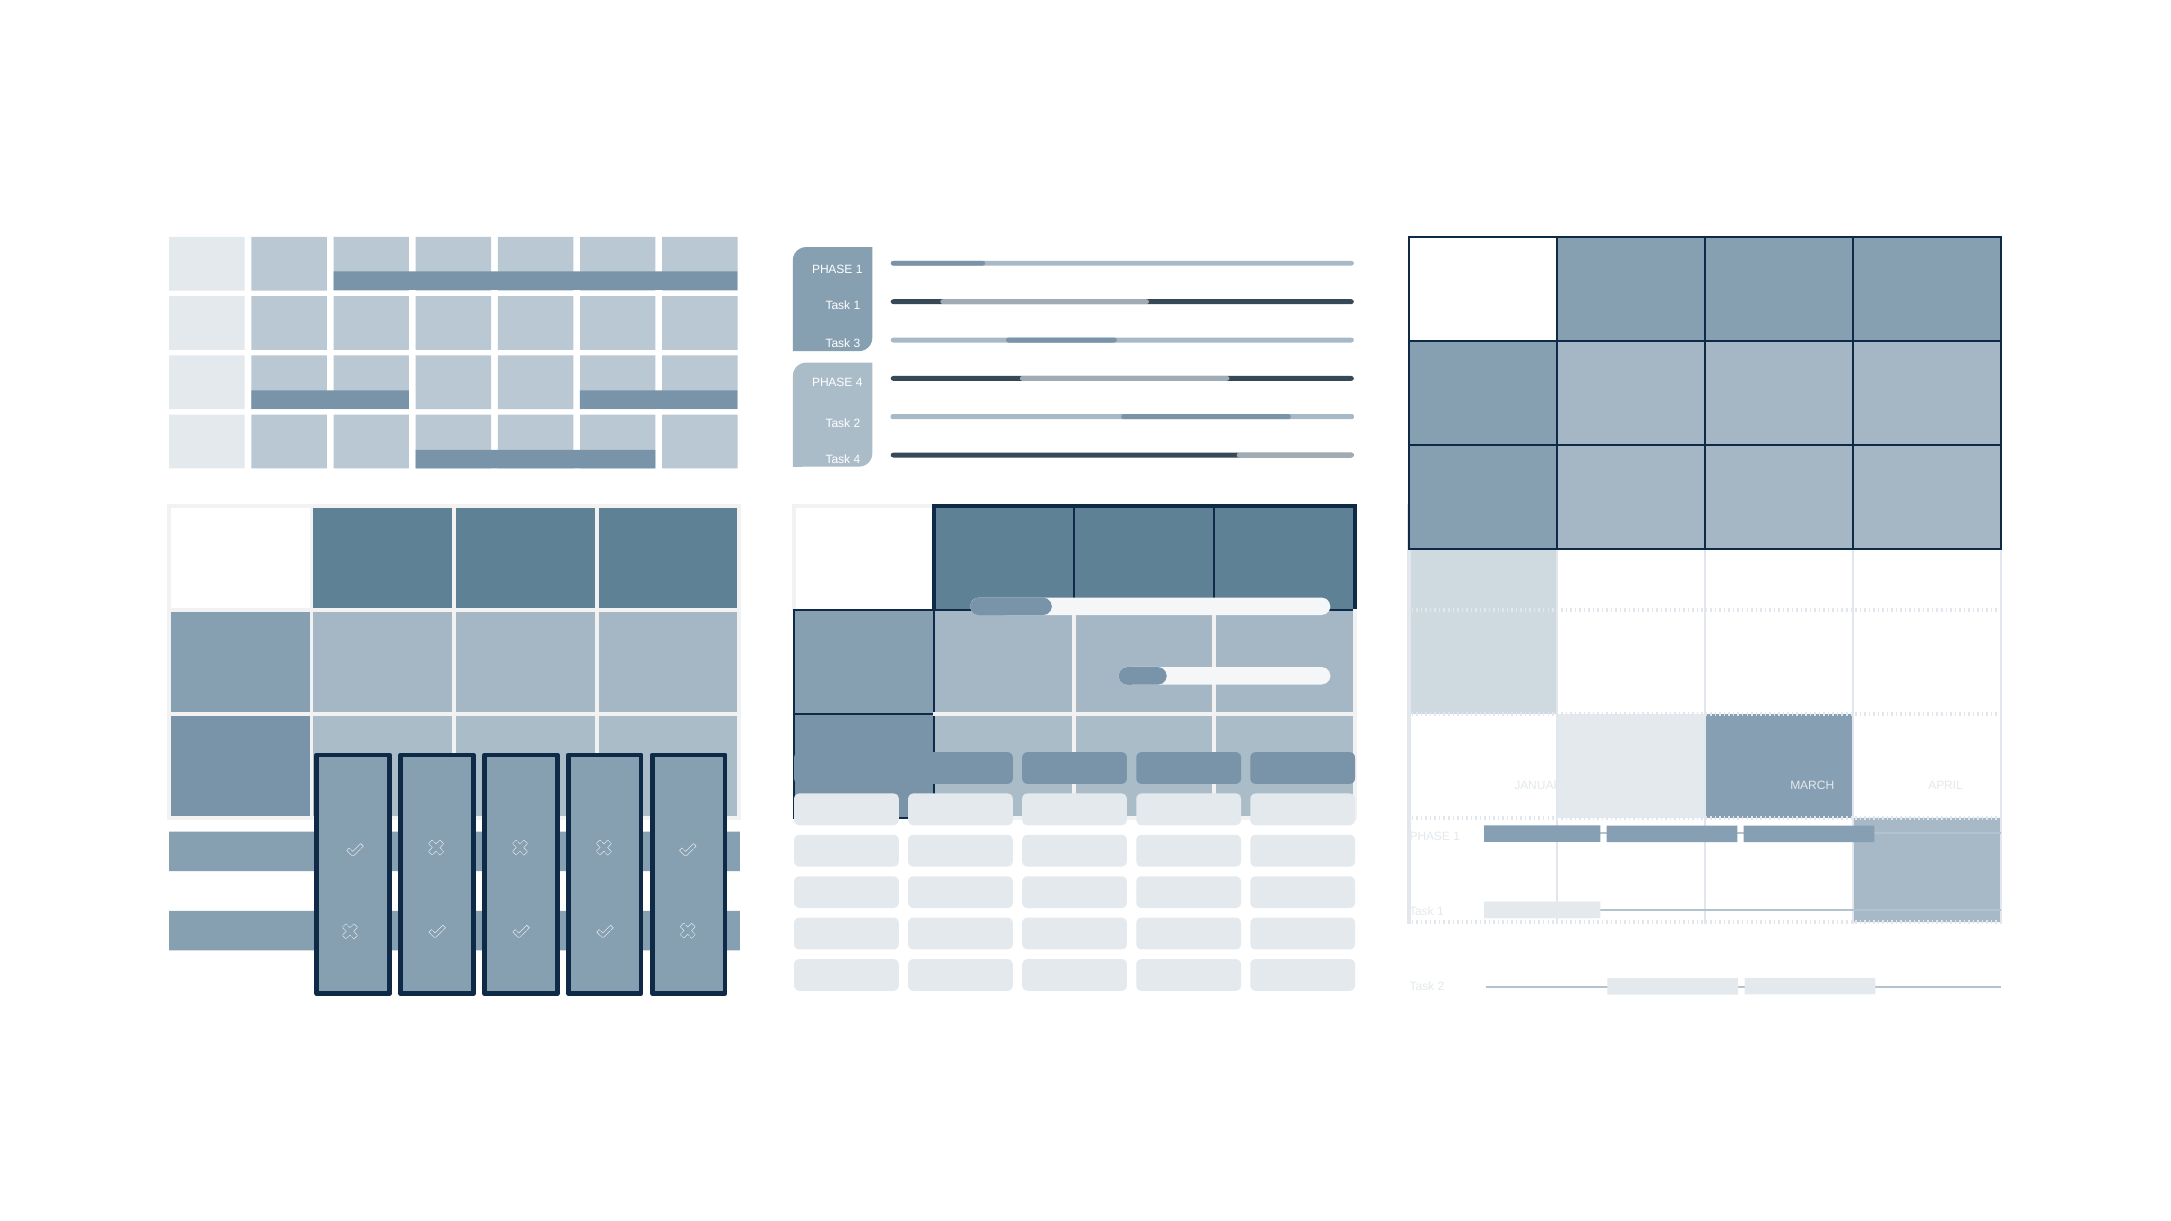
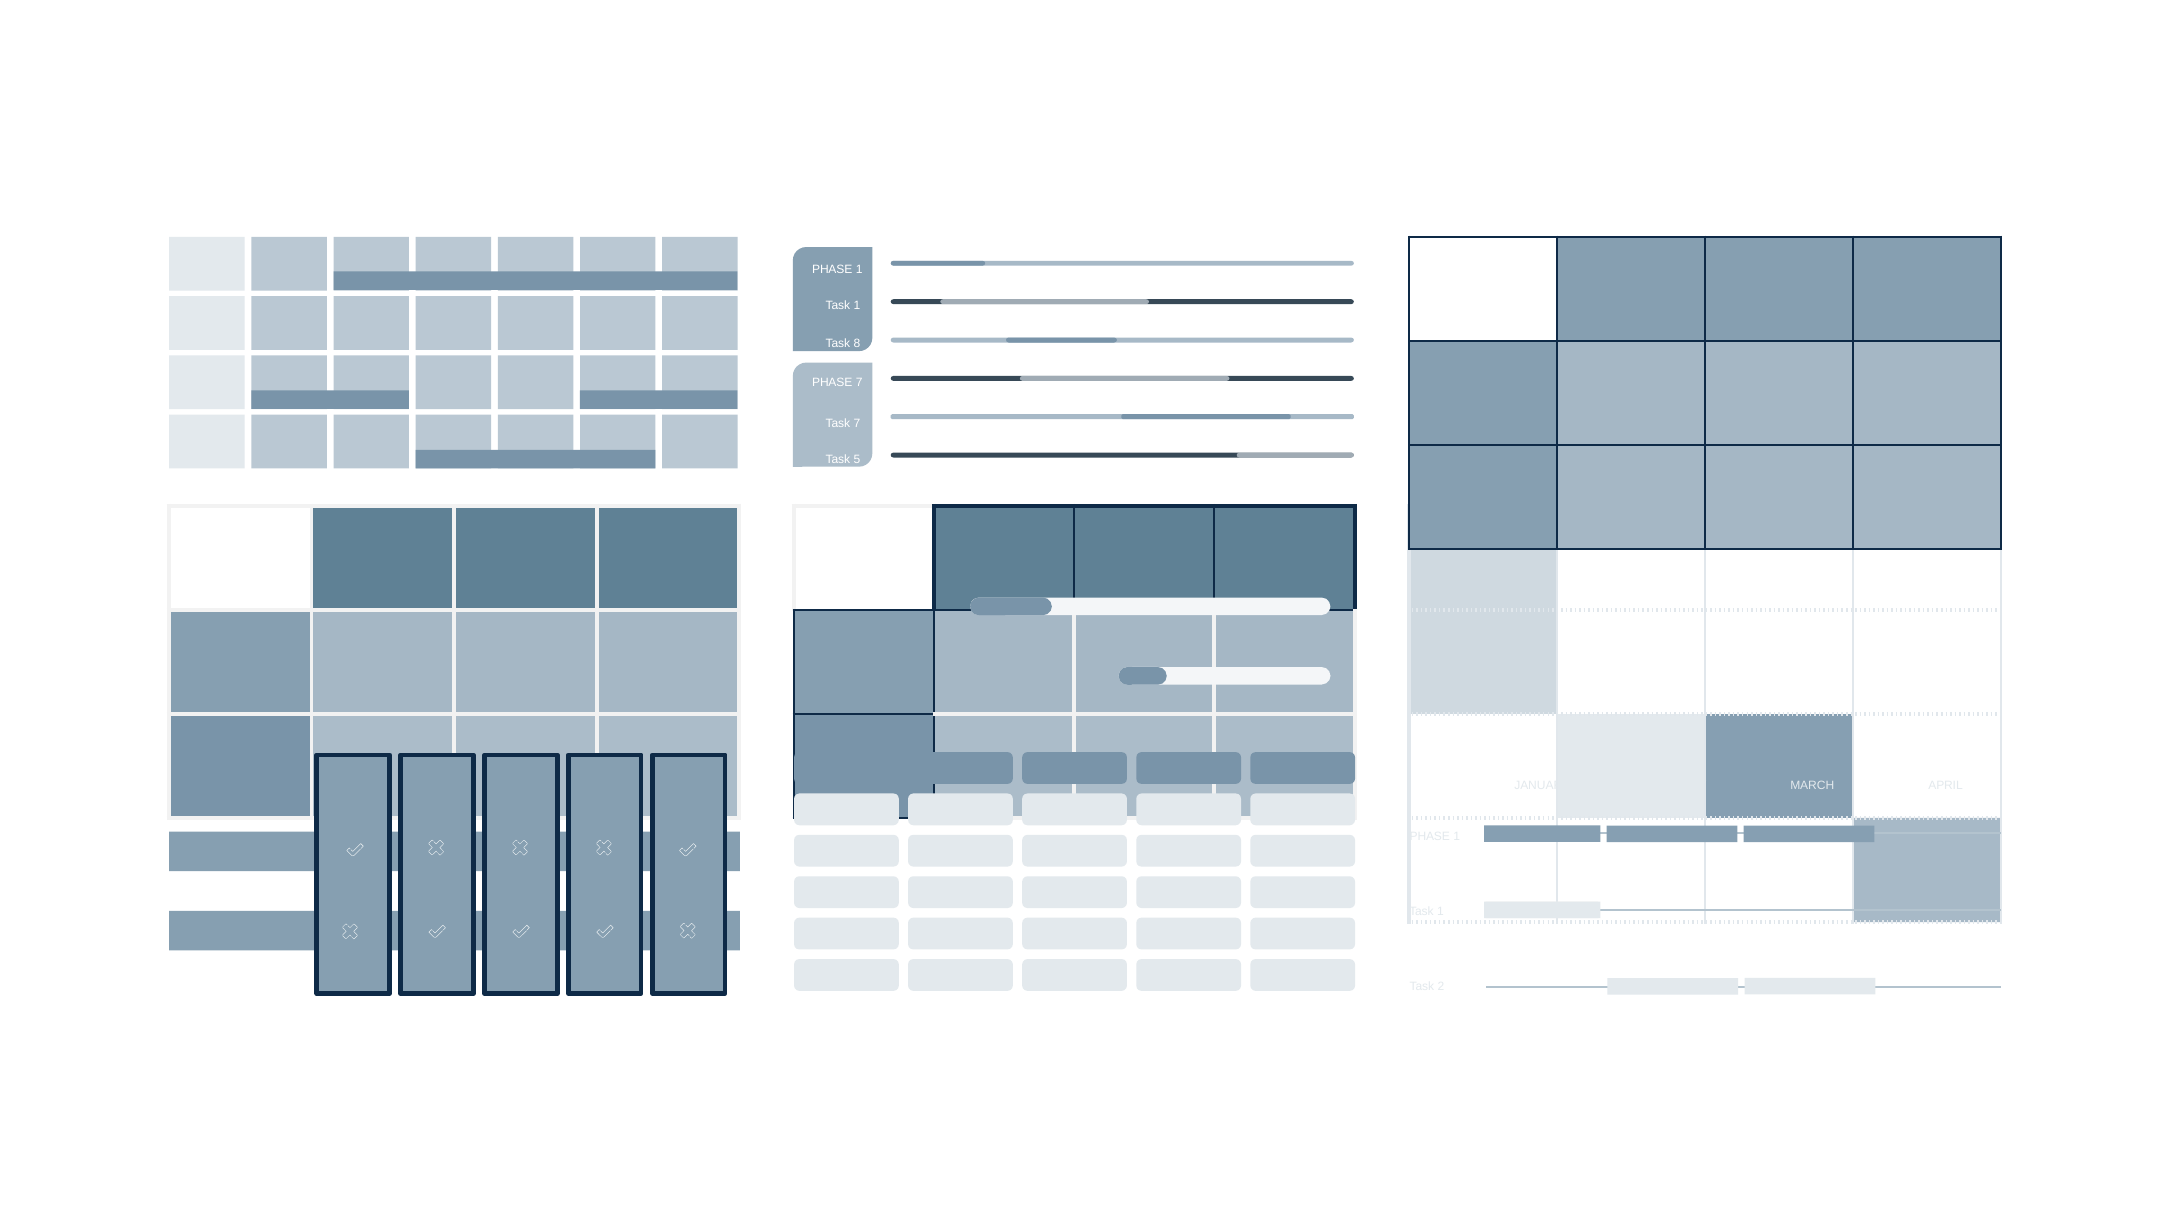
3: 3 -> 8
PHASE 4: 4 -> 7
2 at (857, 424): 2 -> 7
Task 4: 4 -> 5
